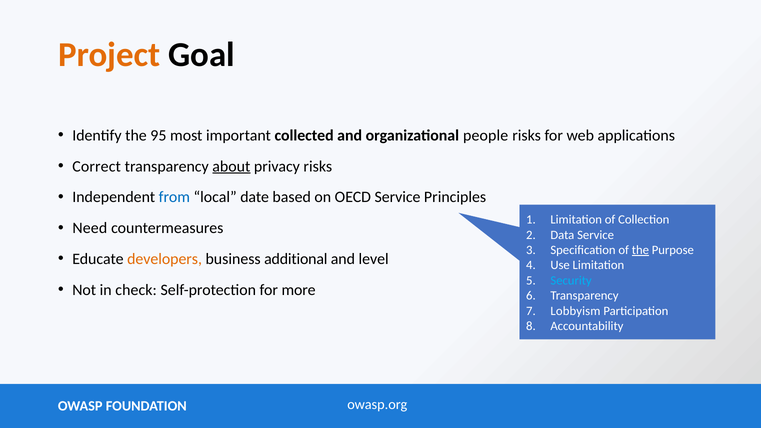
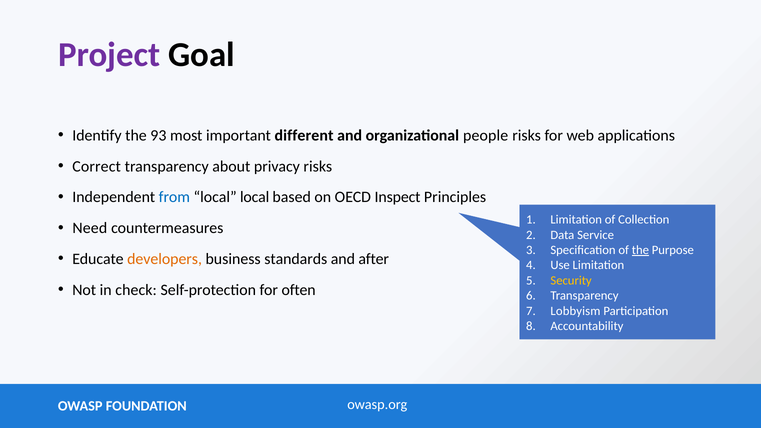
Project colour: orange -> purple
95: 95 -> 93
collected: collected -> different
about underline: present -> none
local date: date -> local
OECD Service: Service -> Inspect
additional: additional -> standards
level: level -> after
Security colour: light blue -> yellow
more: more -> often
